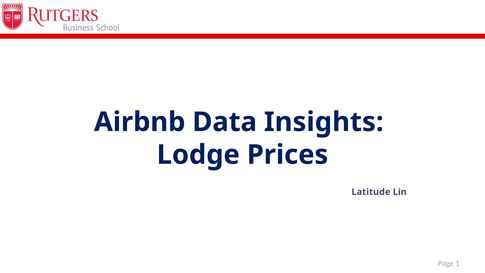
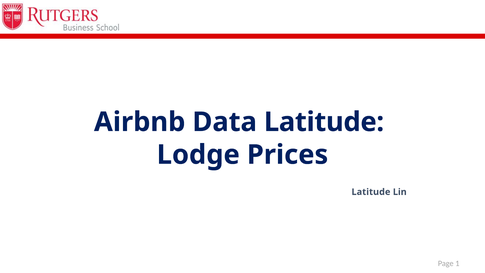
Data Insights: Insights -> Latitude
